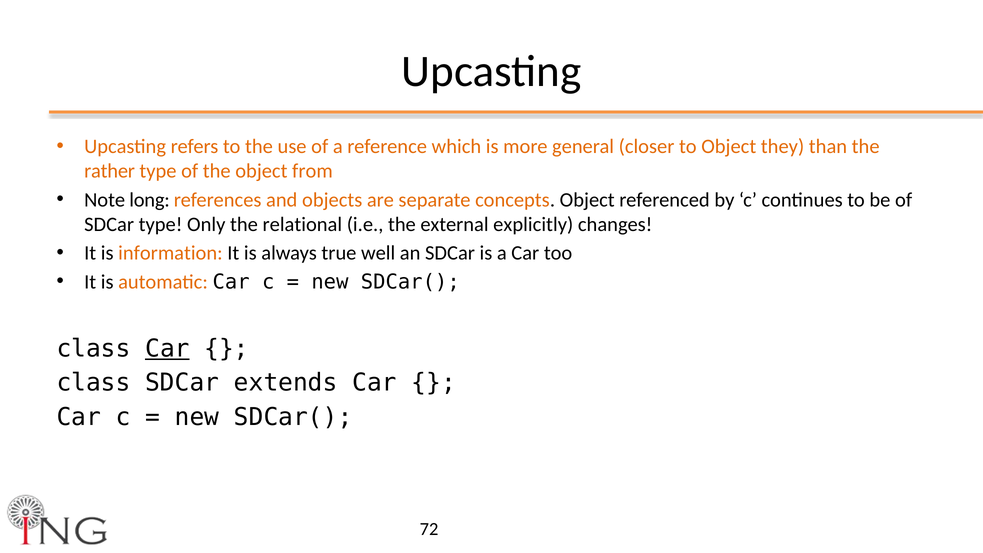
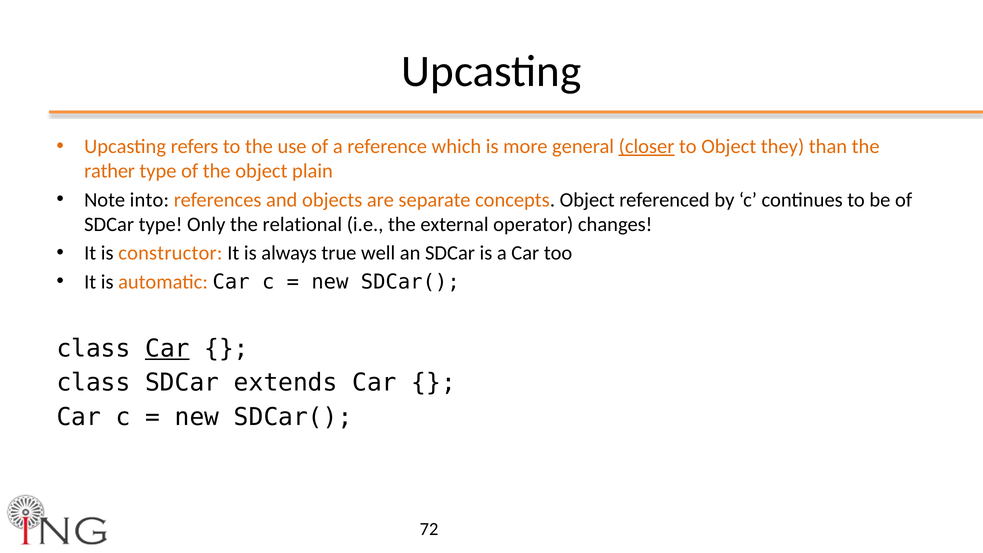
closer underline: none -> present
from: from -> plain
long: long -> into
explicitly: explicitly -> operator
information: information -> constructor
